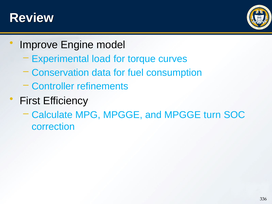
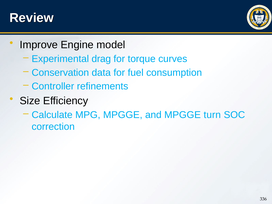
load: load -> drag
First: First -> Size
